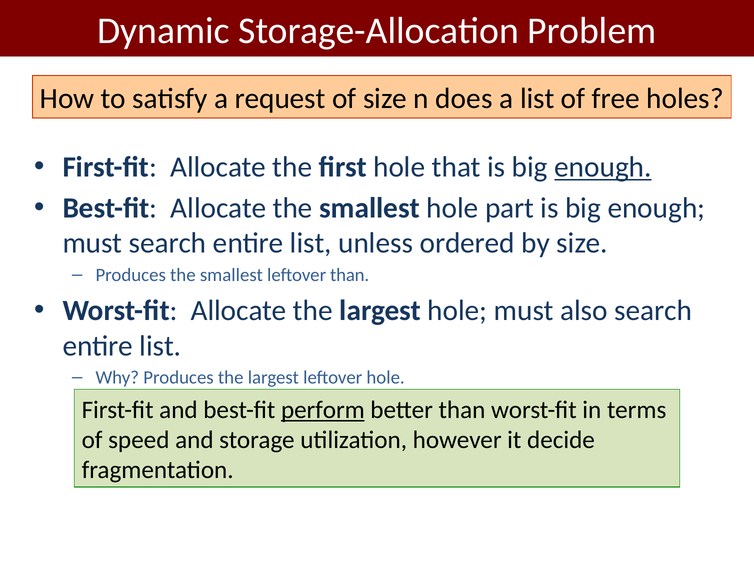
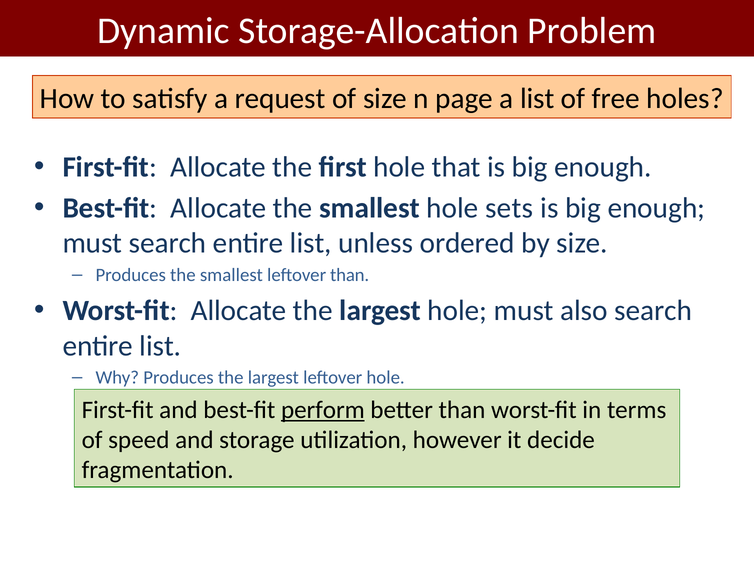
does: does -> page
enough at (603, 167) underline: present -> none
part: part -> sets
